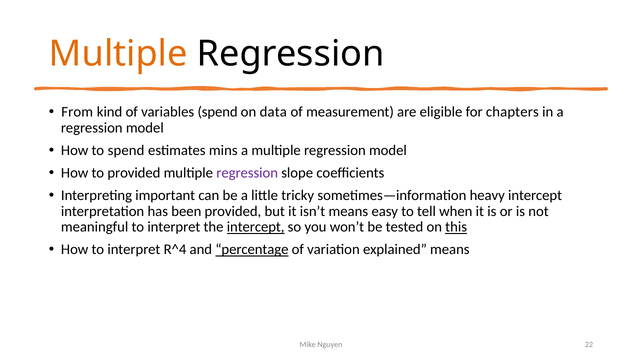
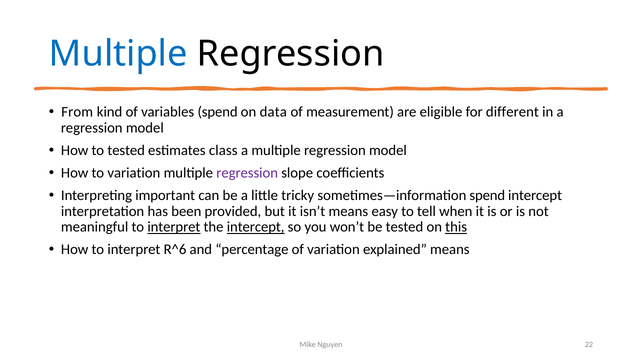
Multiple at (118, 54) colour: orange -> blue
chapters: chapters -> different
to spend: spend -> tested
mins: mins -> class
to provided: provided -> variation
sometimes—information heavy: heavy -> spend
interpret at (174, 227) underline: none -> present
R^4: R^4 -> R^6
percentage underline: present -> none
